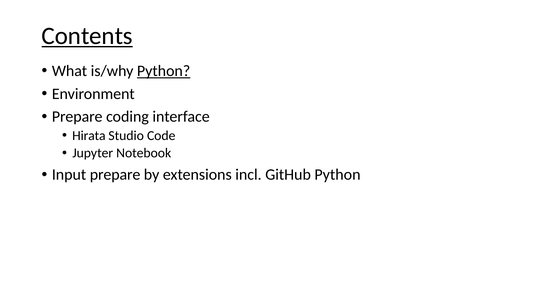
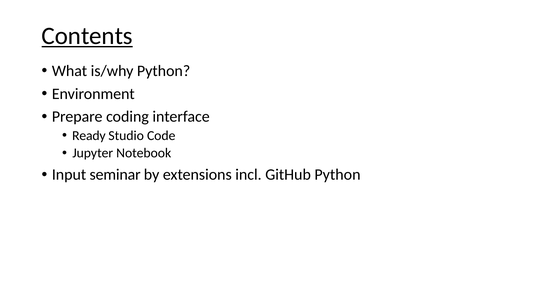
Python at (164, 71) underline: present -> none
Hirata: Hirata -> Ready
Input prepare: prepare -> seminar
